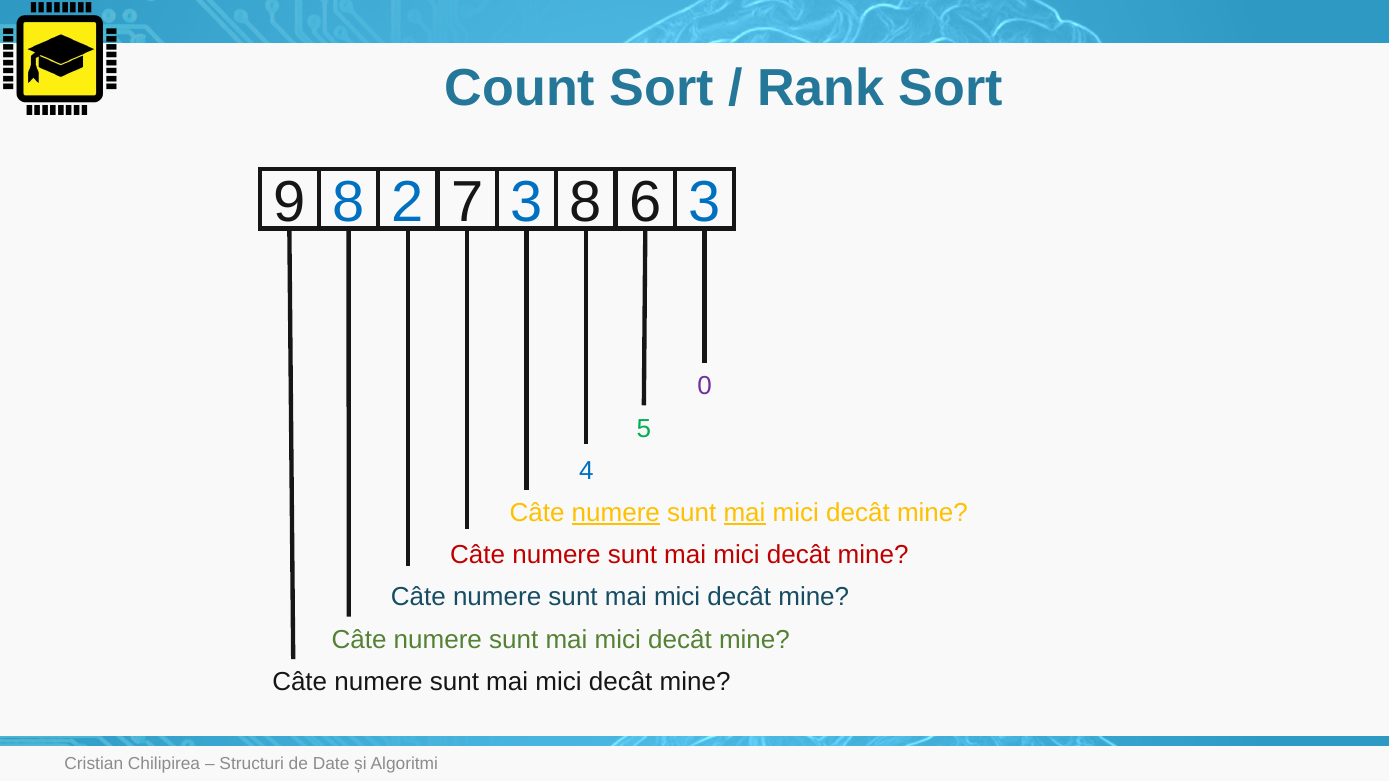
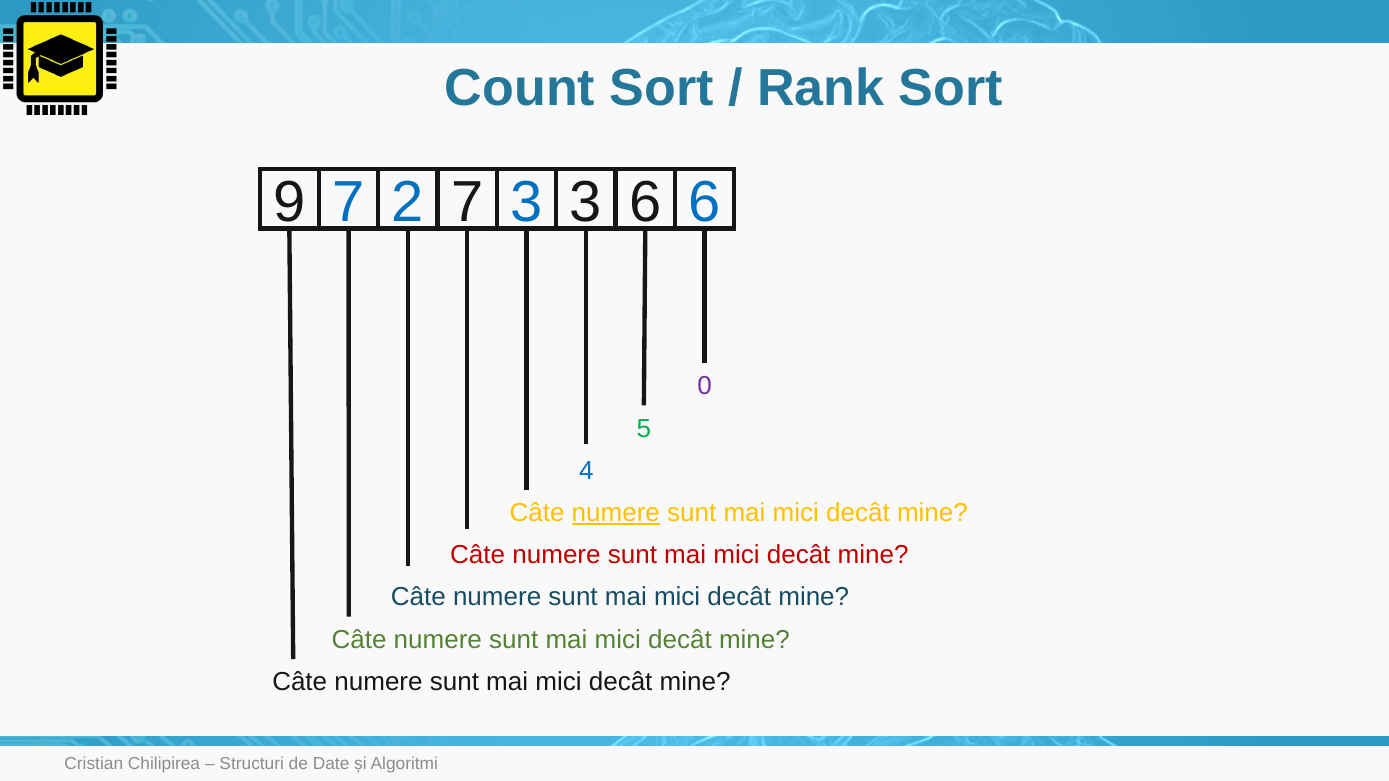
9 8: 8 -> 7
3 8: 8 -> 3
6 3: 3 -> 6
mai at (745, 513) underline: present -> none
